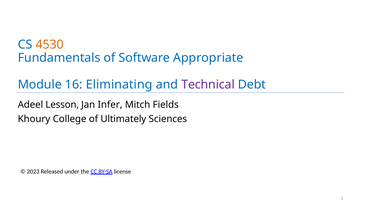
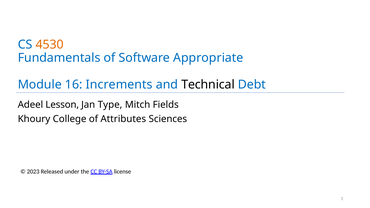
Eliminating: Eliminating -> Increments
Technical colour: purple -> black
Infer: Infer -> Type
Ultimately: Ultimately -> Attributes
